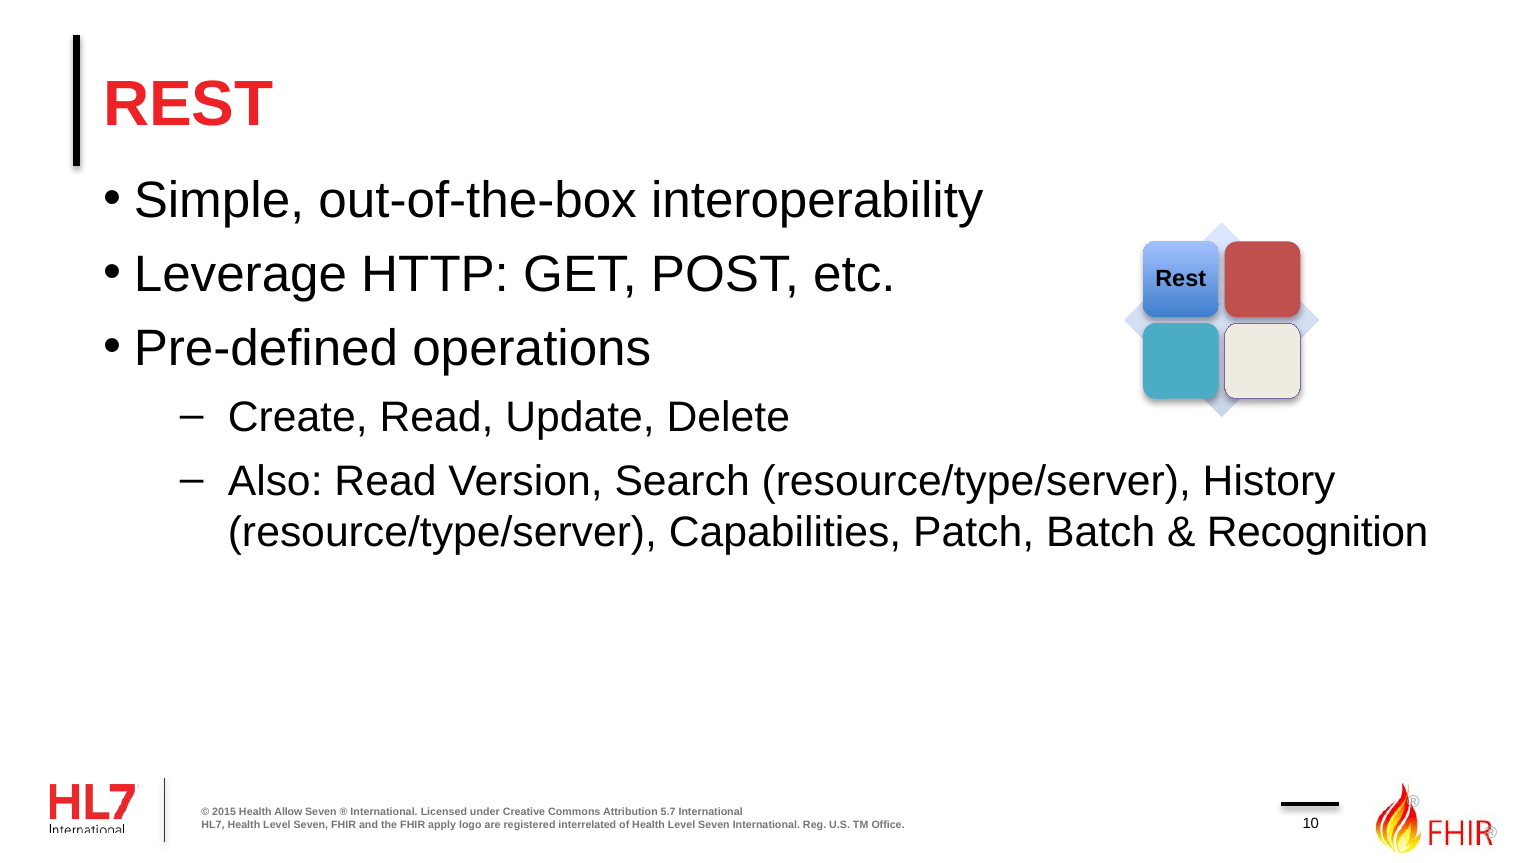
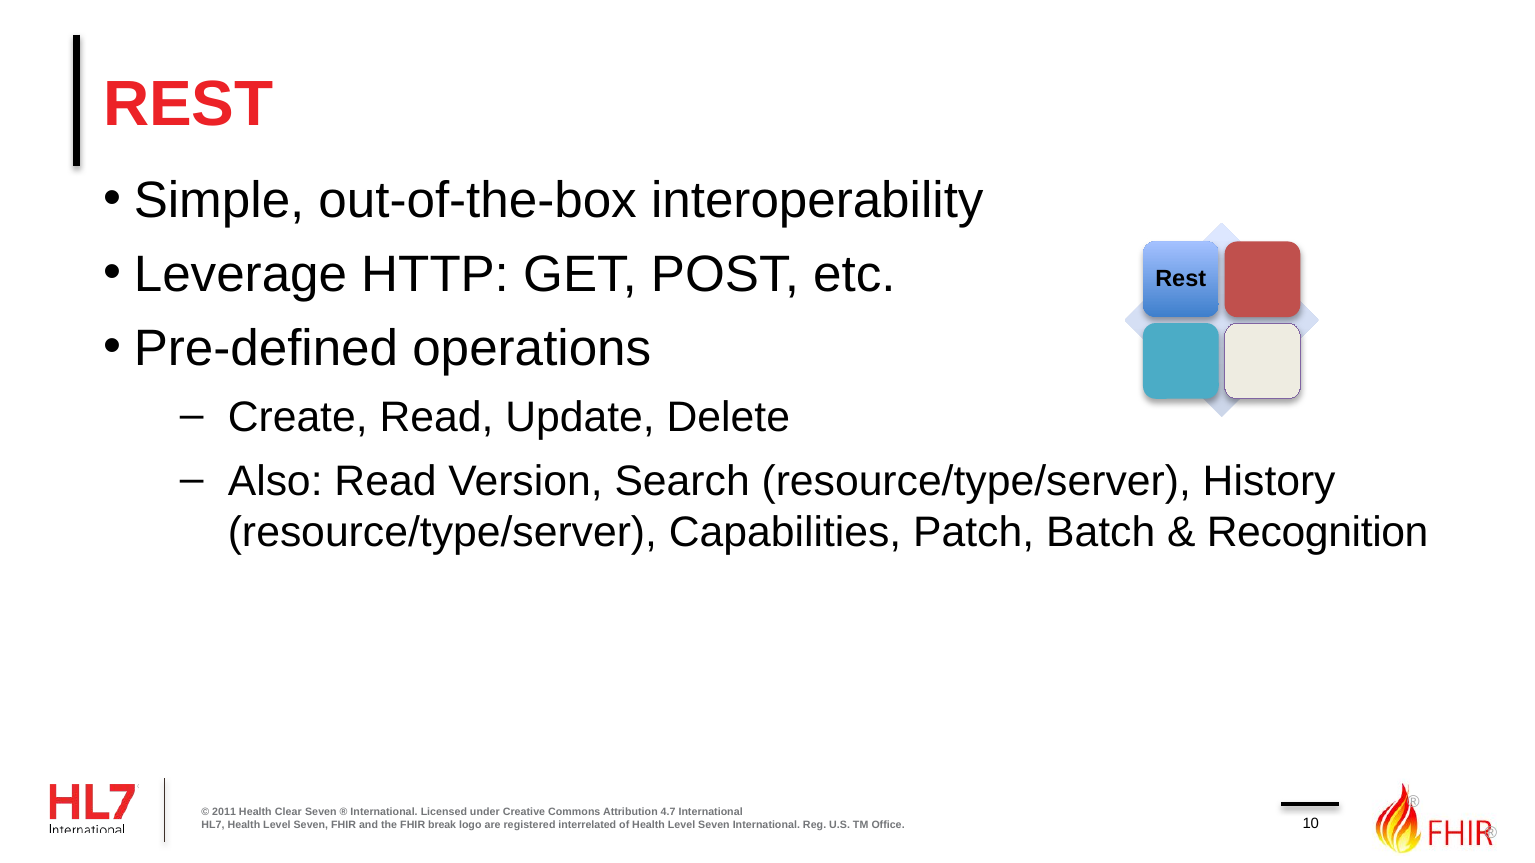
2015: 2015 -> 2011
Allow: Allow -> Clear
5.7: 5.7 -> 4.7
apply: apply -> break
